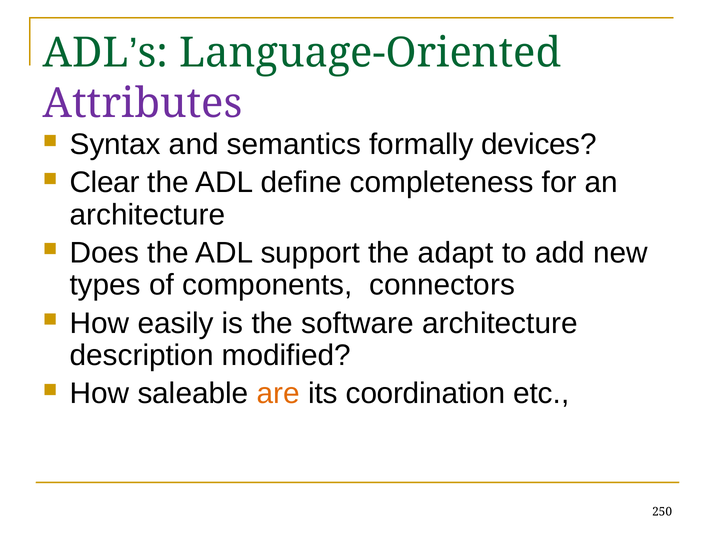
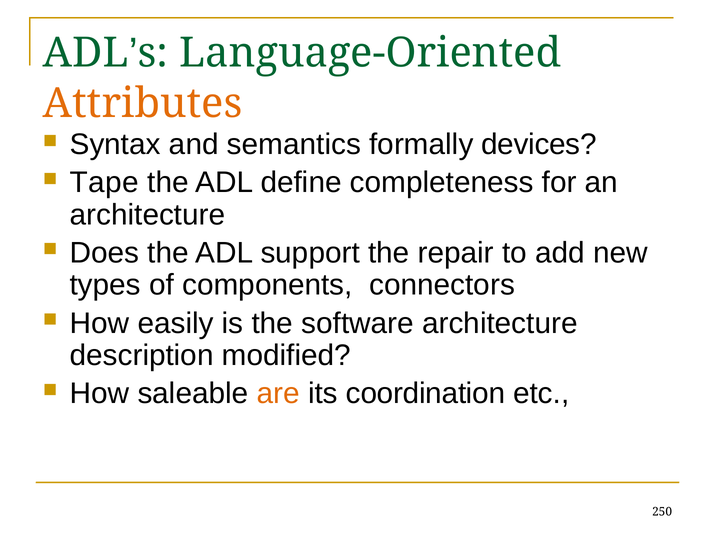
Attributes colour: purple -> orange
Clear: Clear -> Tape
adapt: adapt -> repair
